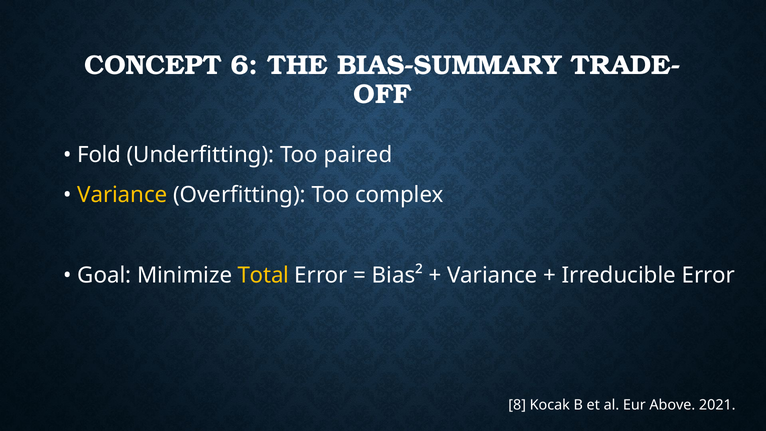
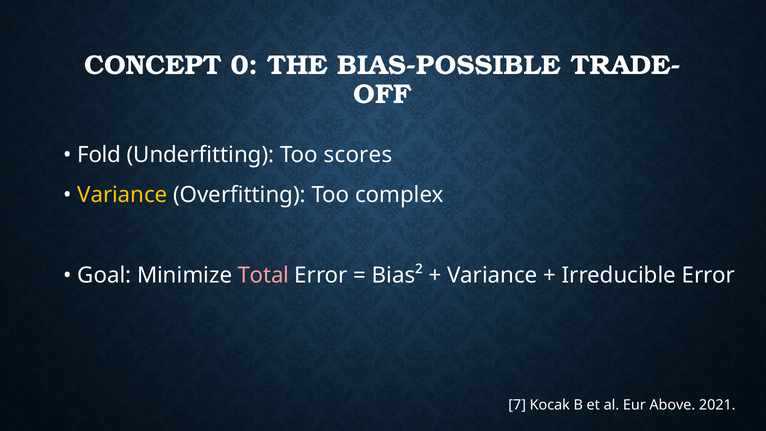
6: 6 -> 0
BIAS-SUMMARY: BIAS-SUMMARY -> BIAS-POSSIBLE
paired: paired -> scores
Total colour: yellow -> pink
8: 8 -> 7
